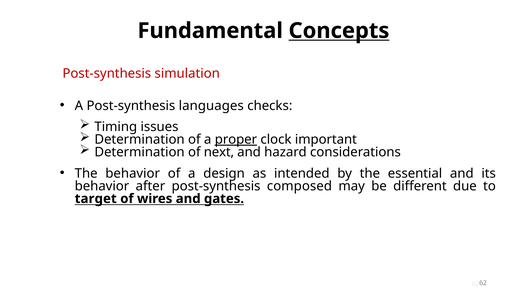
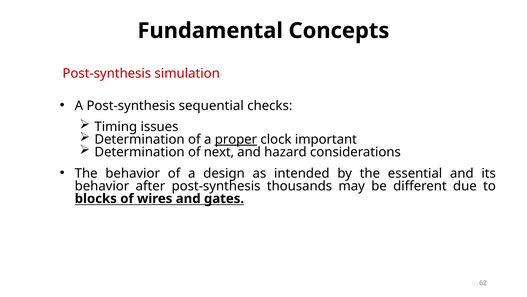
Concepts underline: present -> none
languages: languages -> sequential
composed: composed -> thousands
target: target -> blocks
